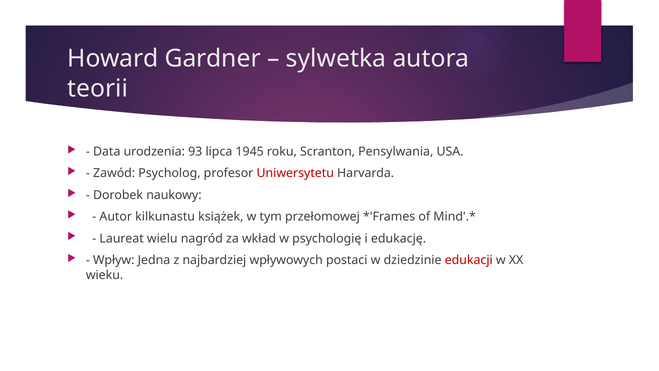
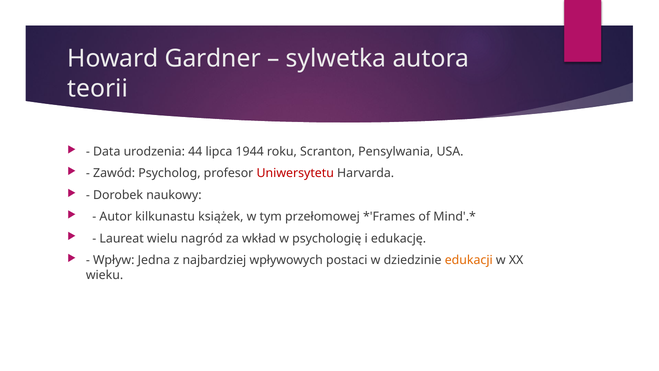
93: 93 -> 44
1945: 1945 -> 1944
edukacji colour: red -> orange
